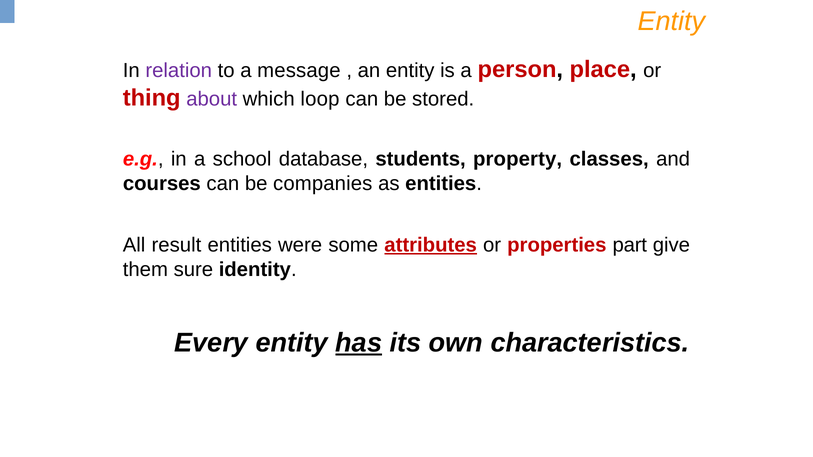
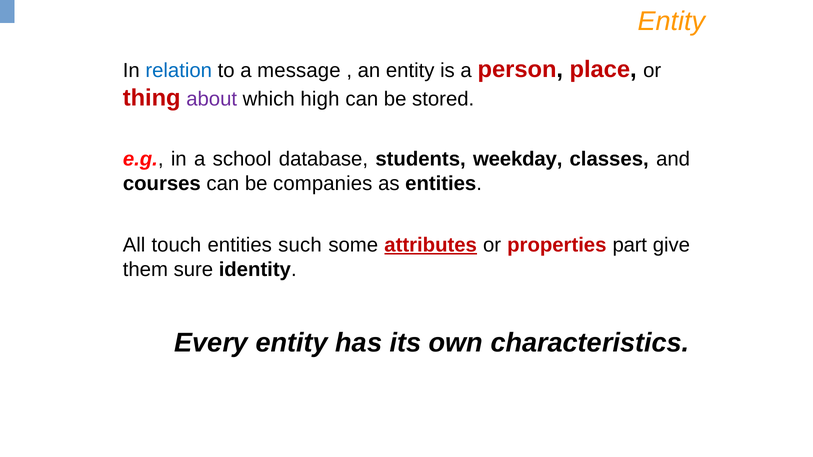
relation colour: purple -> blue
loop: loop -> high
property: property -> weekday
result: result -> touch
were: were -> such
has underline: present -> none
